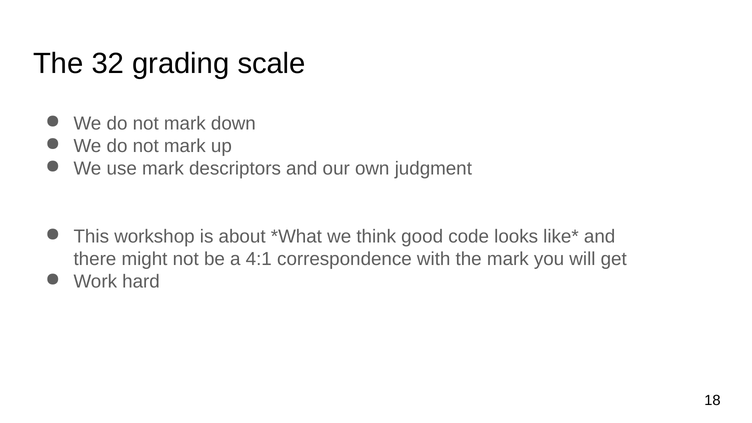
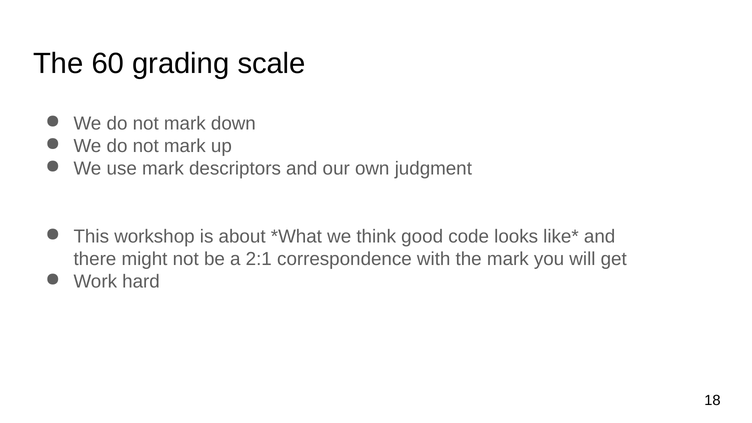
32: 32 -> 60
4:1: 4:1 -> 2:1
